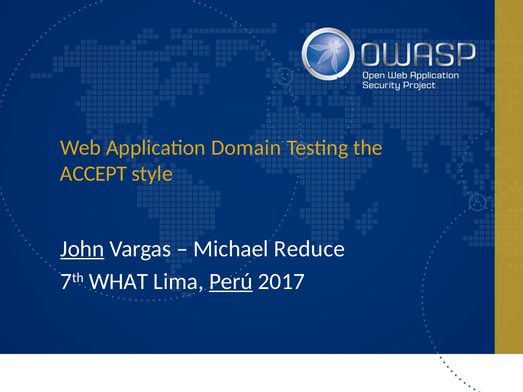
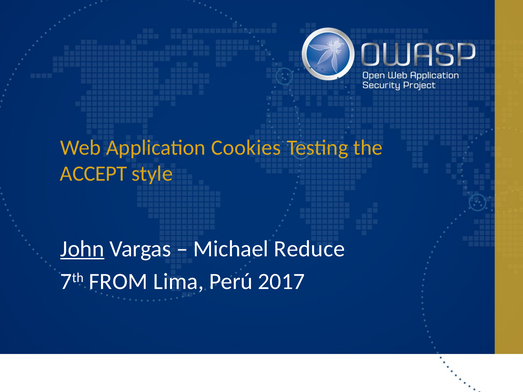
Domain: Domain -> Cookies
WHAT: WHAT -> FROM
Perú underline: present -> none
